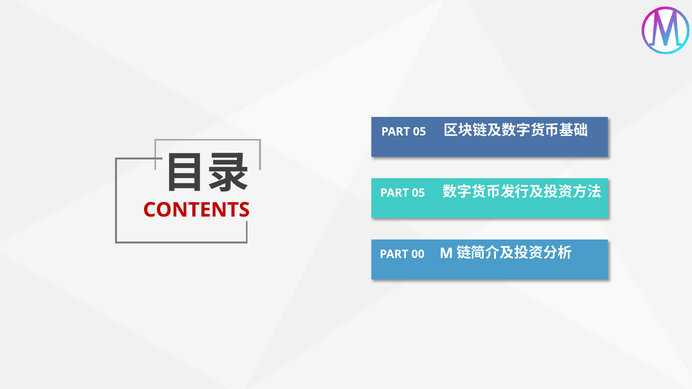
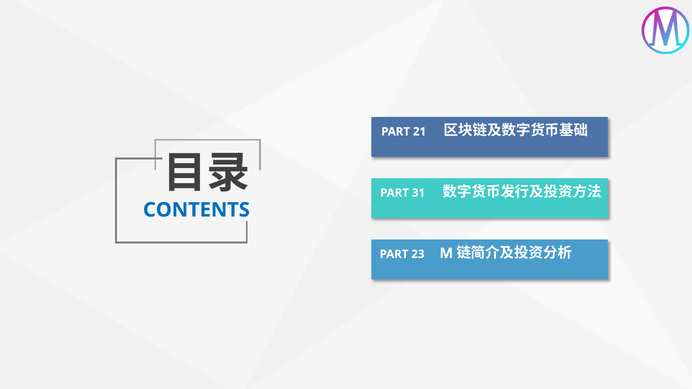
05 at (420, 132): 05 -> 21
05 at (418, 193): 05 -> 31
CONTENTS colour: red -> blue
00: 00 -> 23
